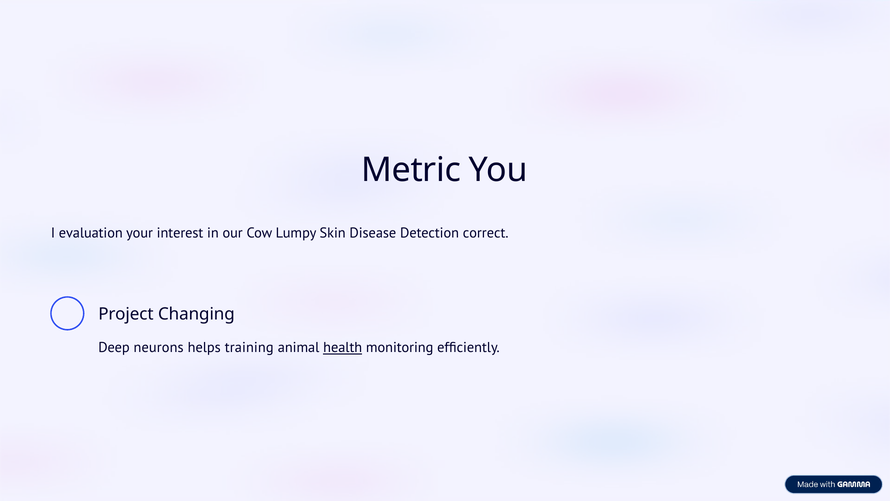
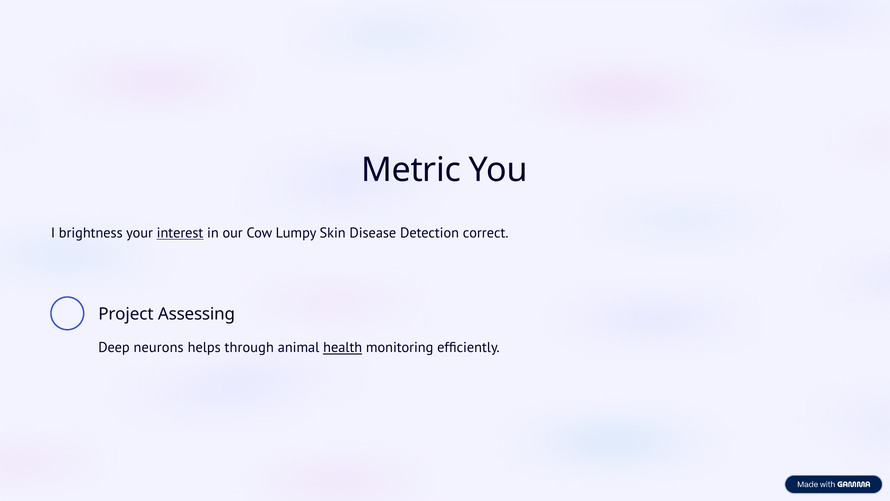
evaluation: evaluation -> brightness
interest underline: none -> present
Changing: Changing -> Assessing
training: training -> through
